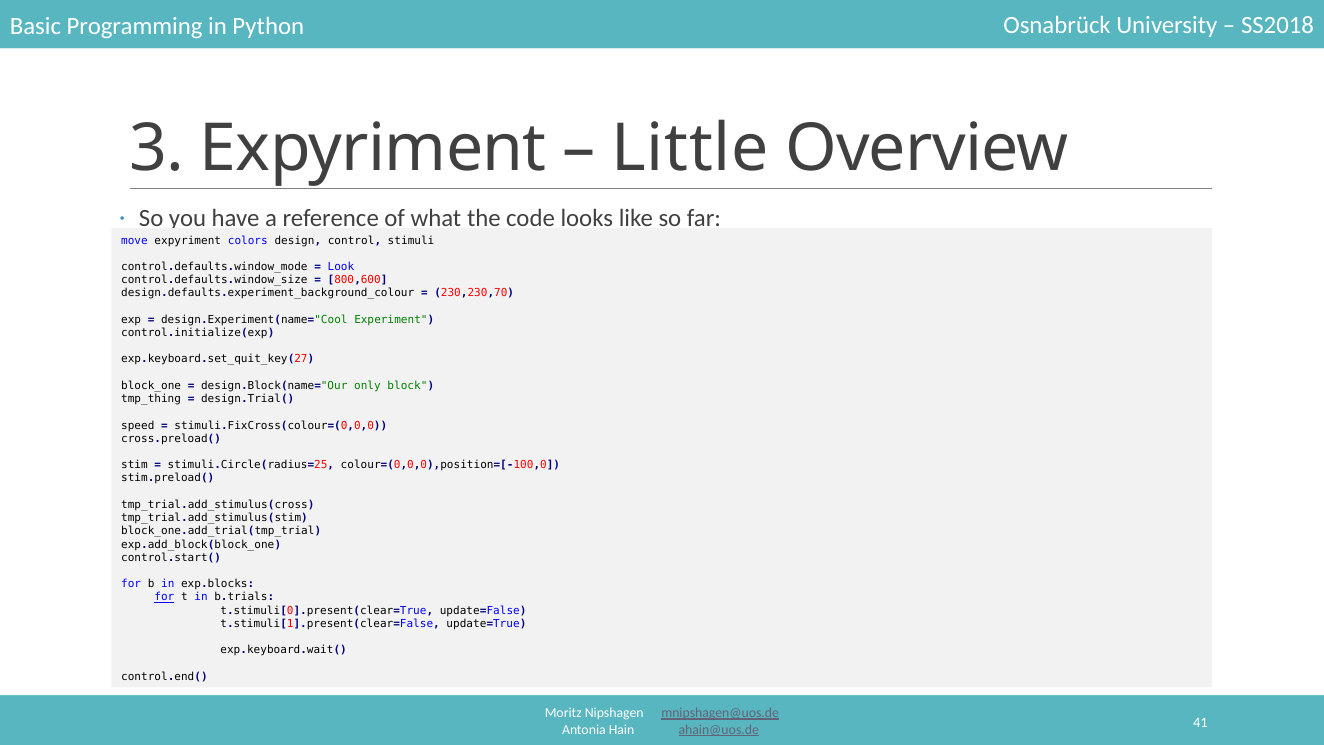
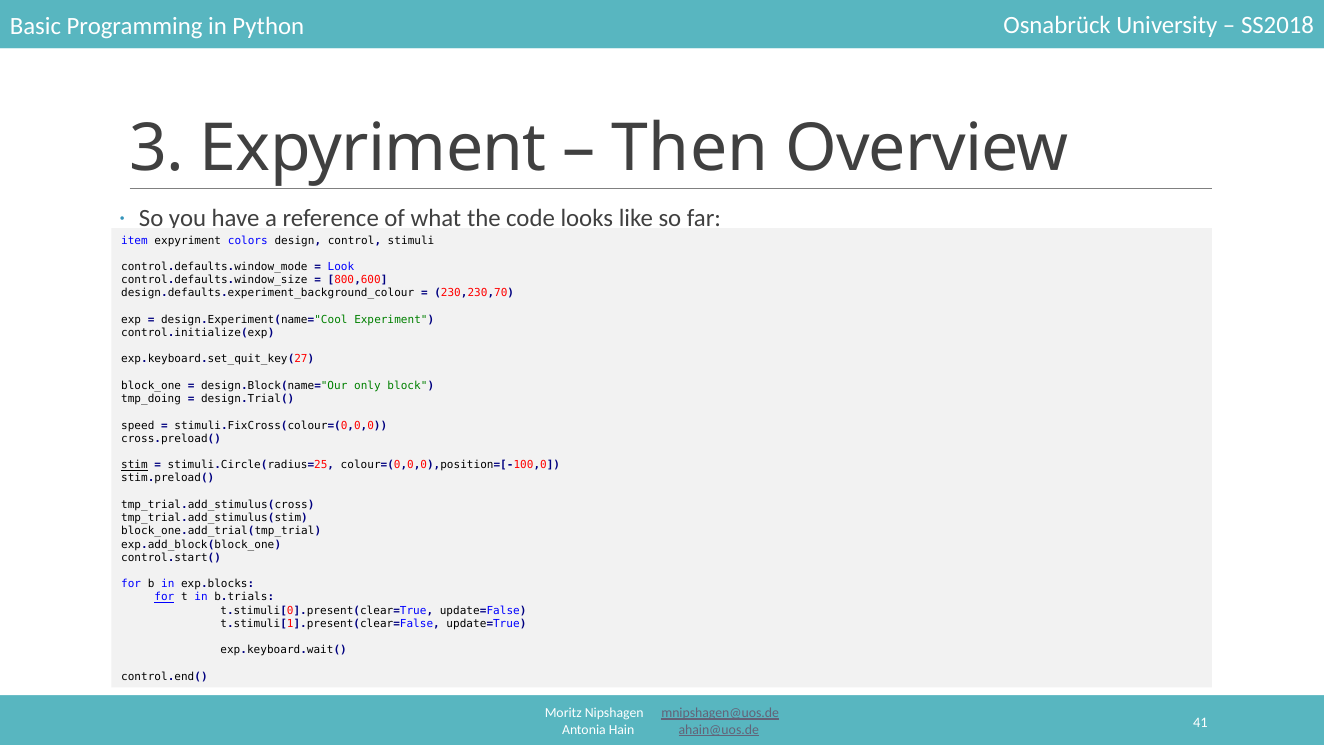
Little: Little -> Then
move: move -> item
tmp_thing: tmp_thing -> tmp_doing
stim underline: none -> present
